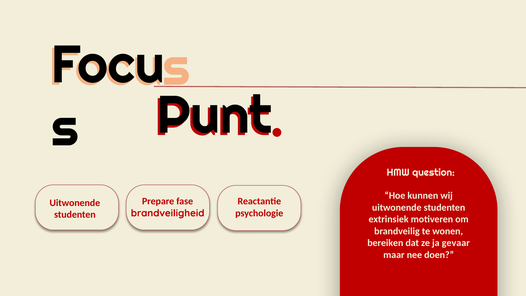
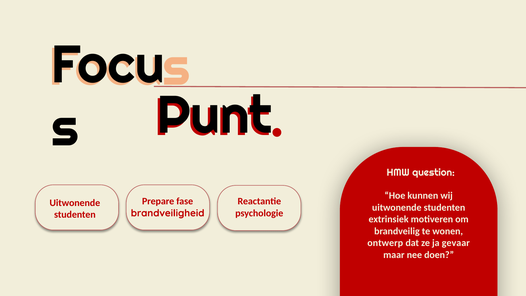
bereiken: bereiken -> ontwerp
